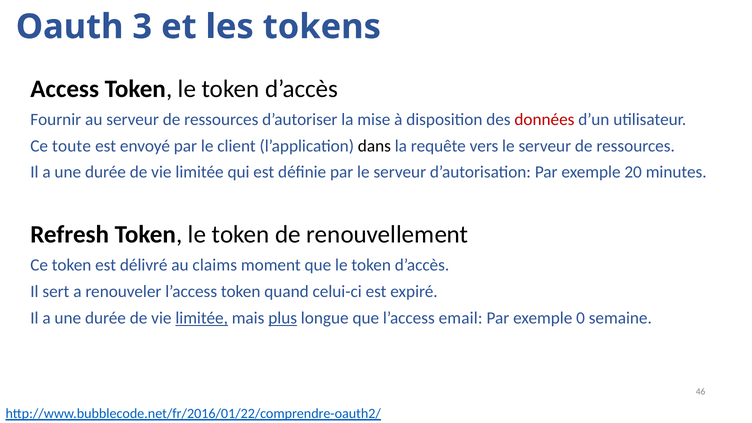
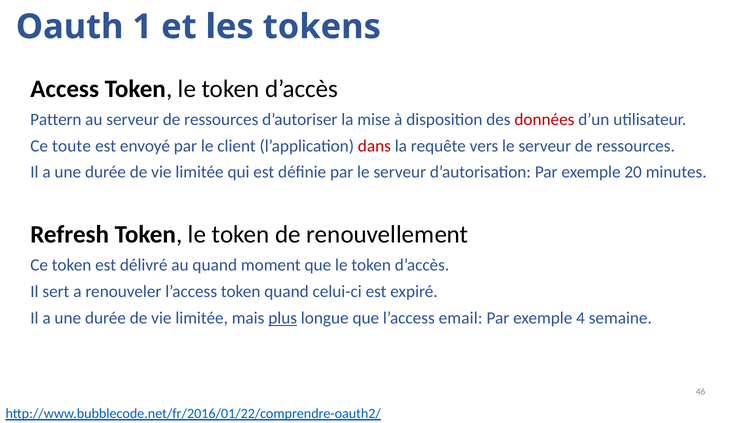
3: 3 -> 1
Fournir: Fournir -> Pattern
dans colour: black -> red
au claims: claims -> quand
limitée at (202, 318) underline: present -> none
0: 0 -> 4
